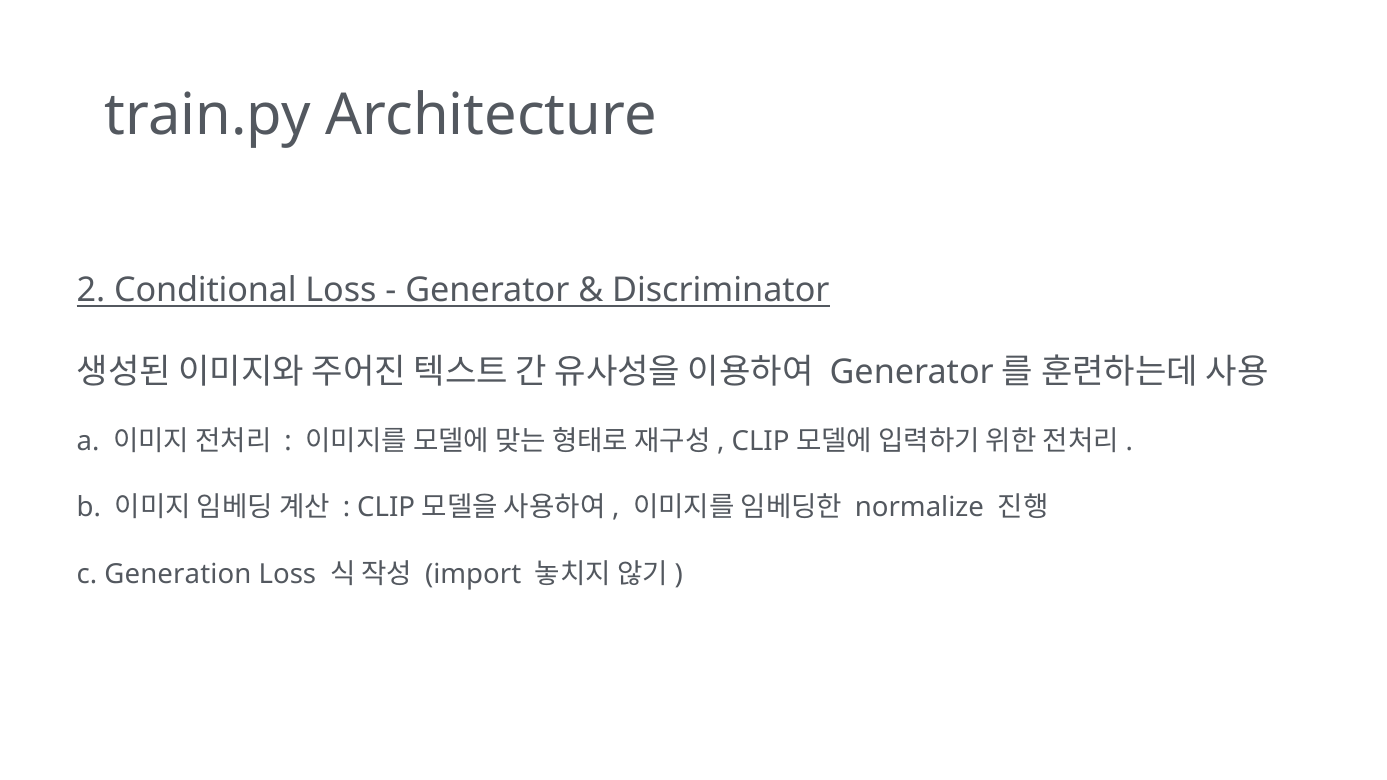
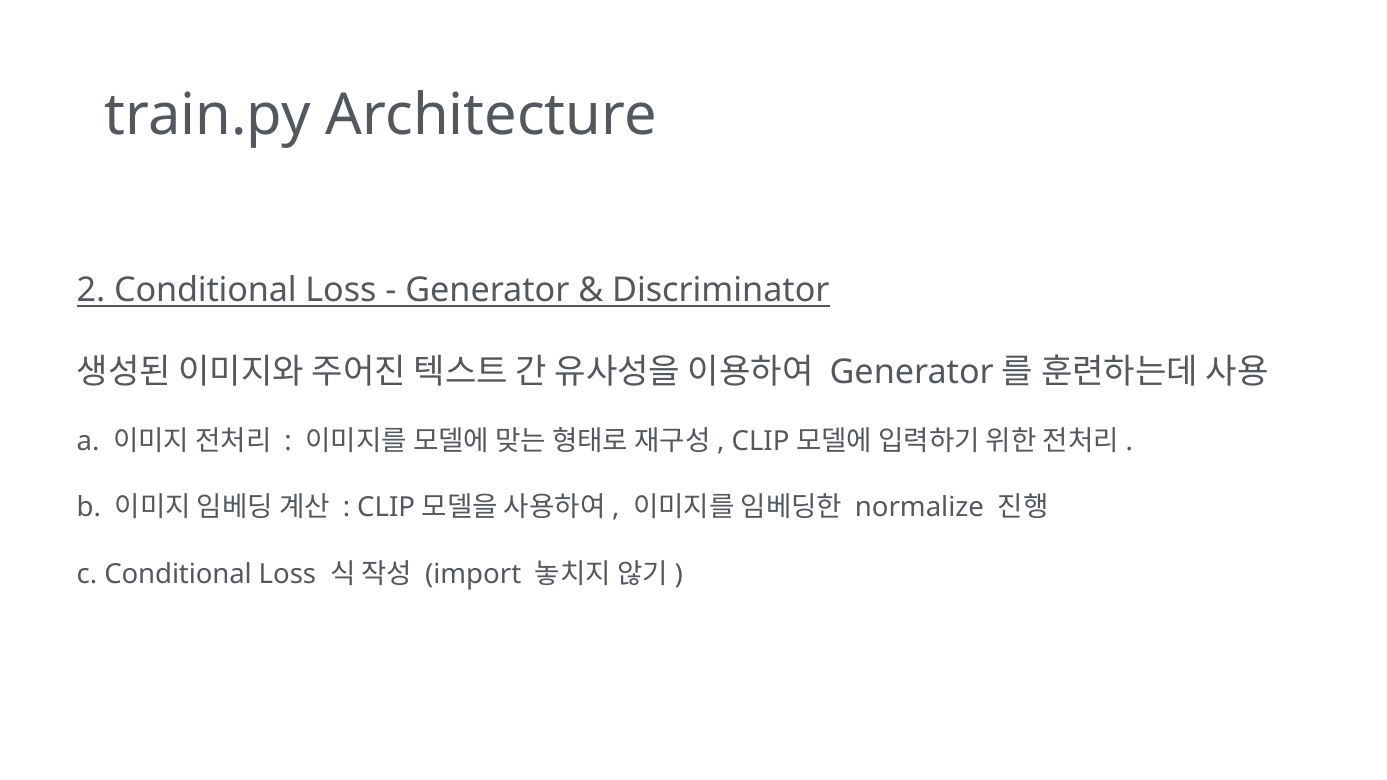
c Generation: Generation -> Conditional
